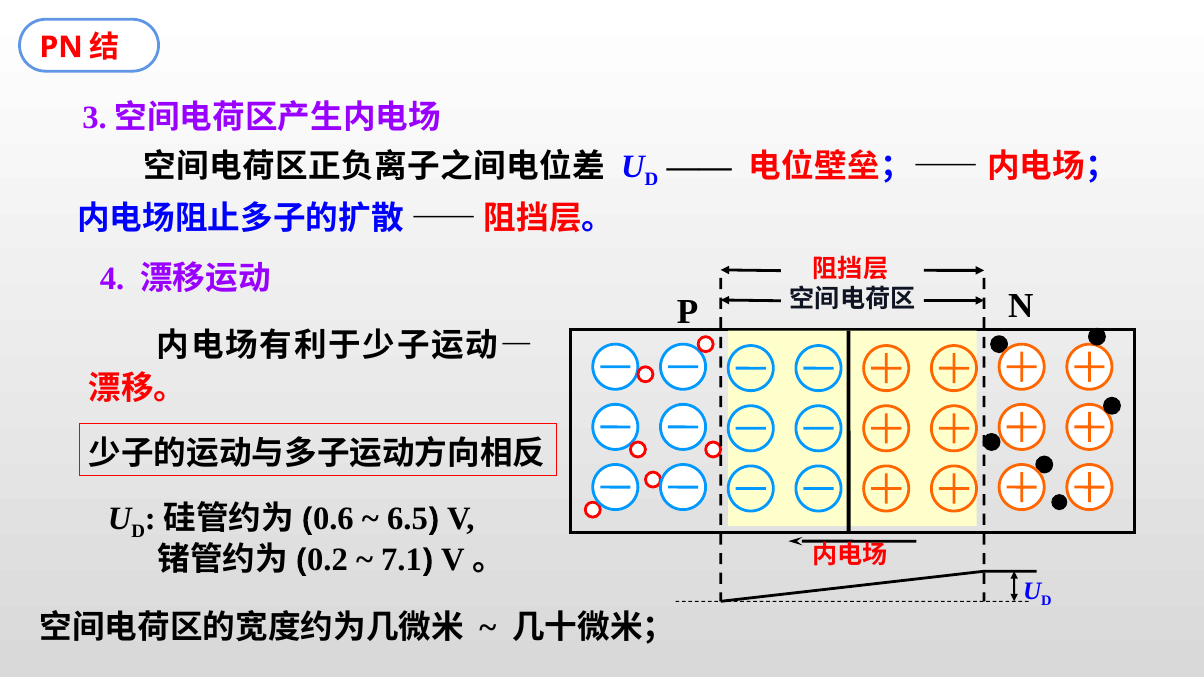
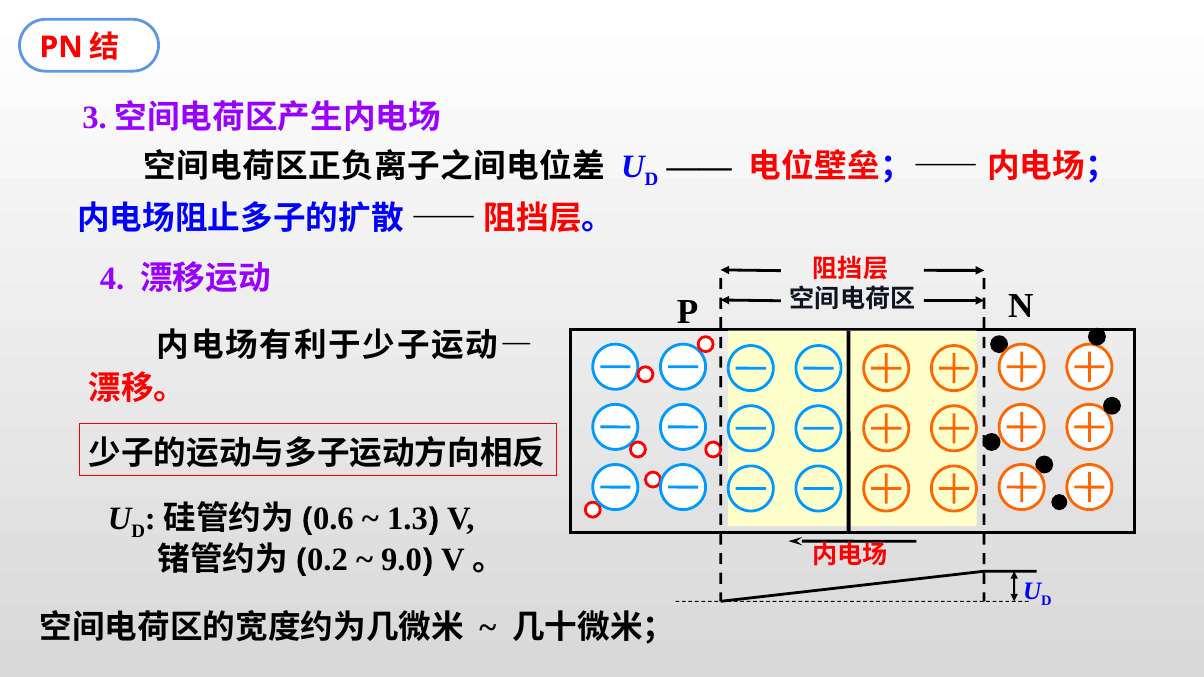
6.5: 6.5 -> 1.3
7.1: 7.1 -> 9.0
